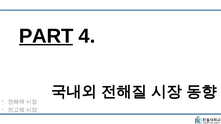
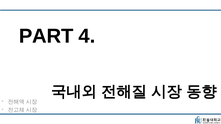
PART underline: present -> none
